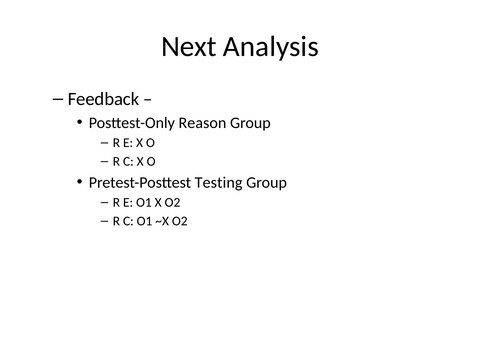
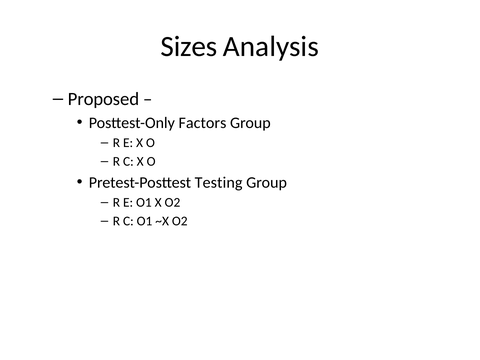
Next: Next -> Sizes
Feedback: Feedback -> Proposed
Reason: Reason -> Factors
